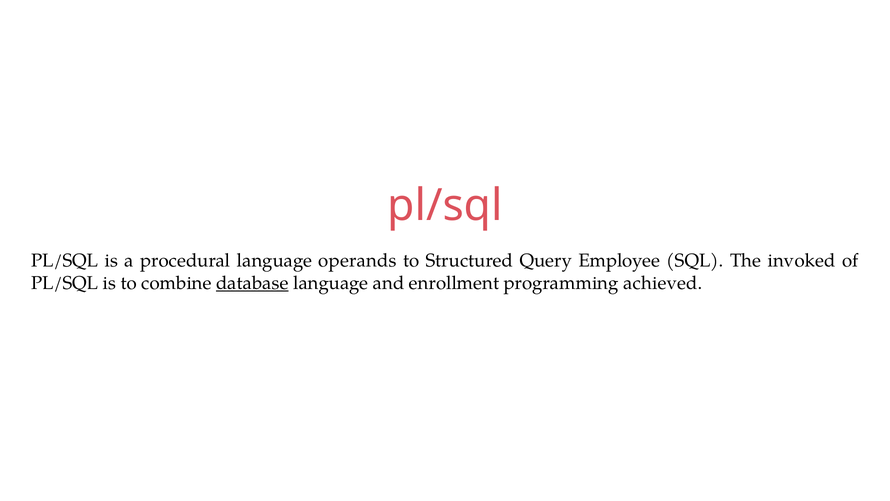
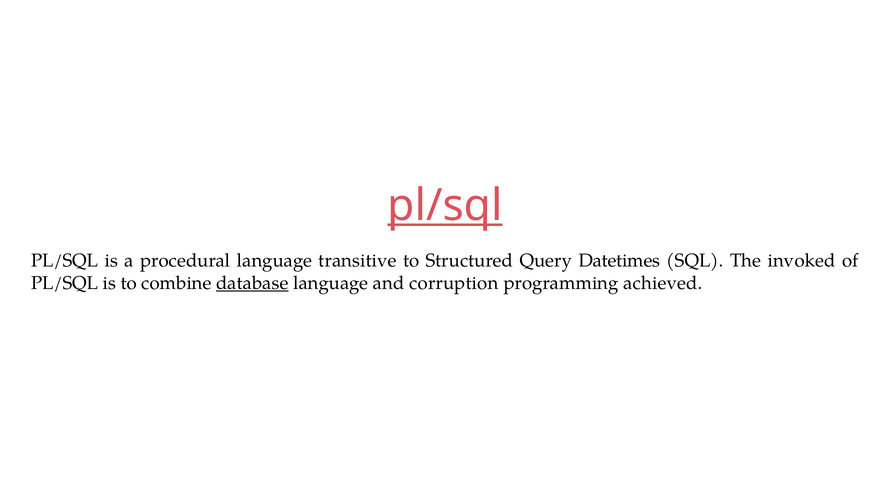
pl/sql at (445, 206) underline: none -> present
operands: operands -> transitive
Employee: Employee -> Datetimes
enrollment: enrollment -> corruption
